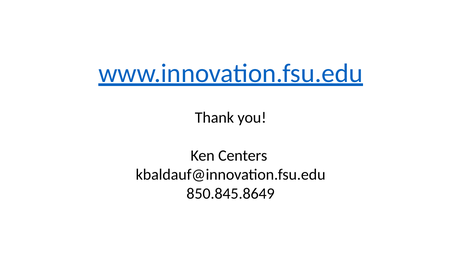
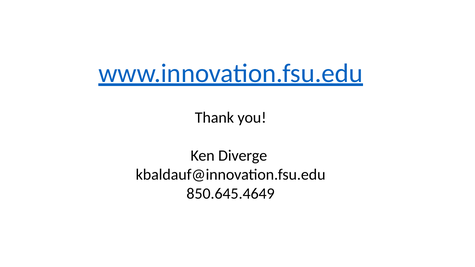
Centers: Centers -> Diverge
850.845.8649: 850.845.8649 -> 850.645.4649
